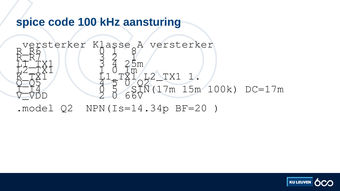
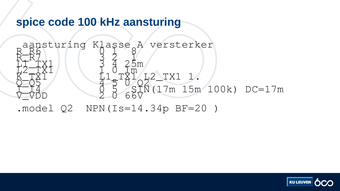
versterker at (54, 44): versterker -> aansturing
